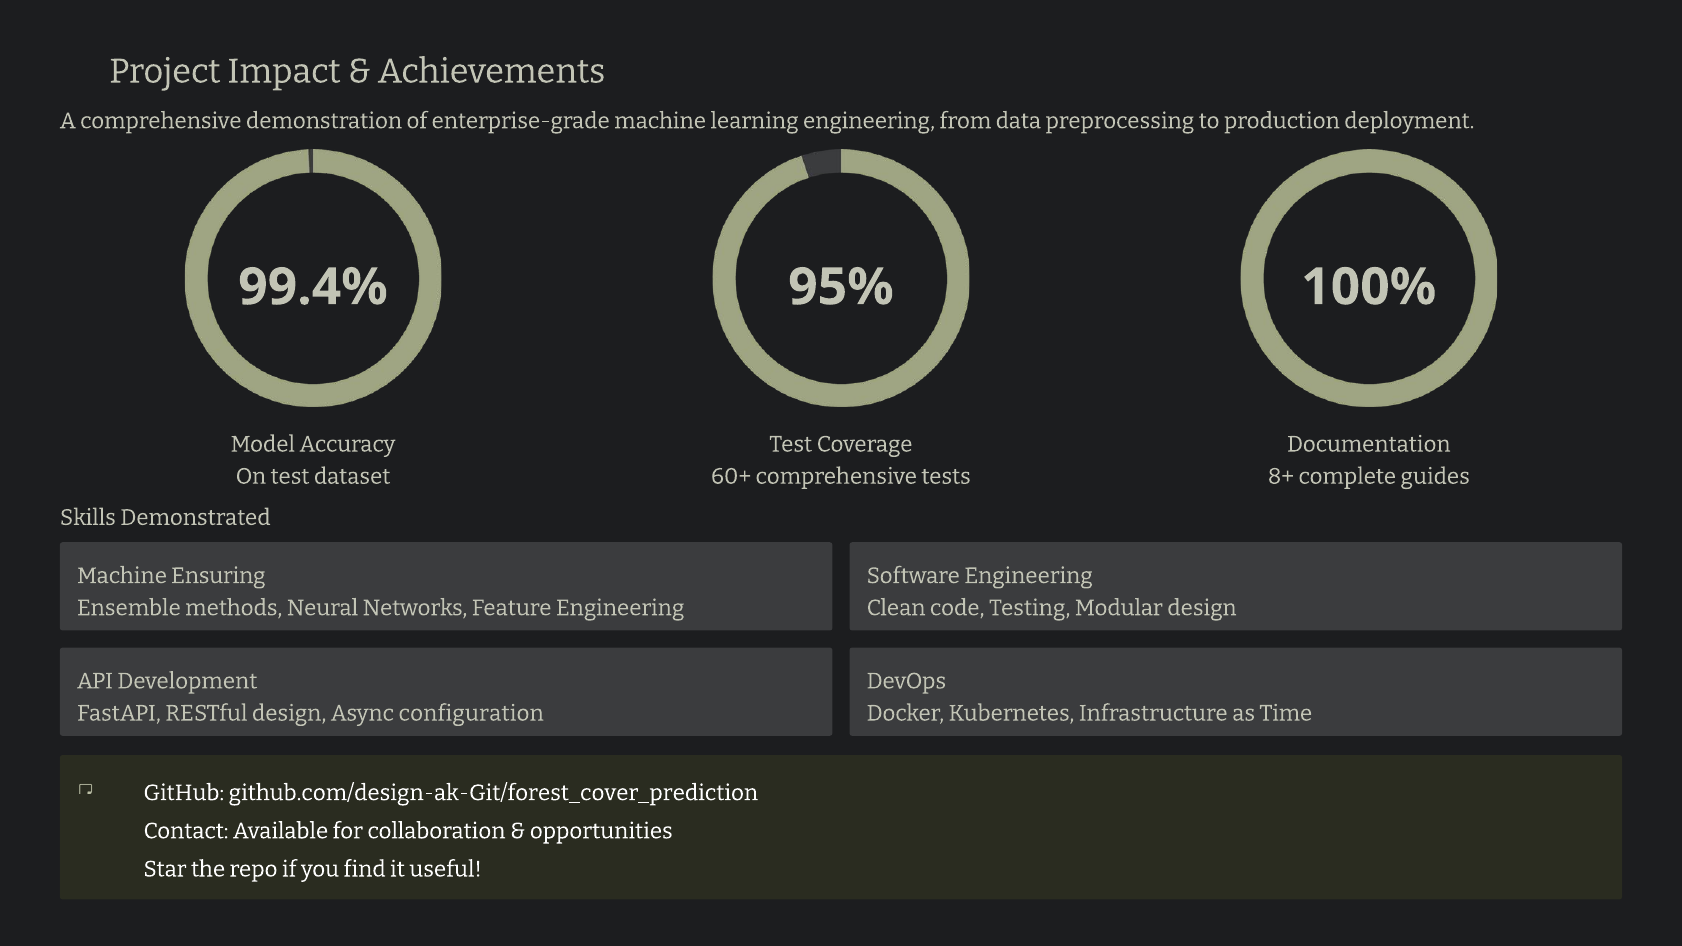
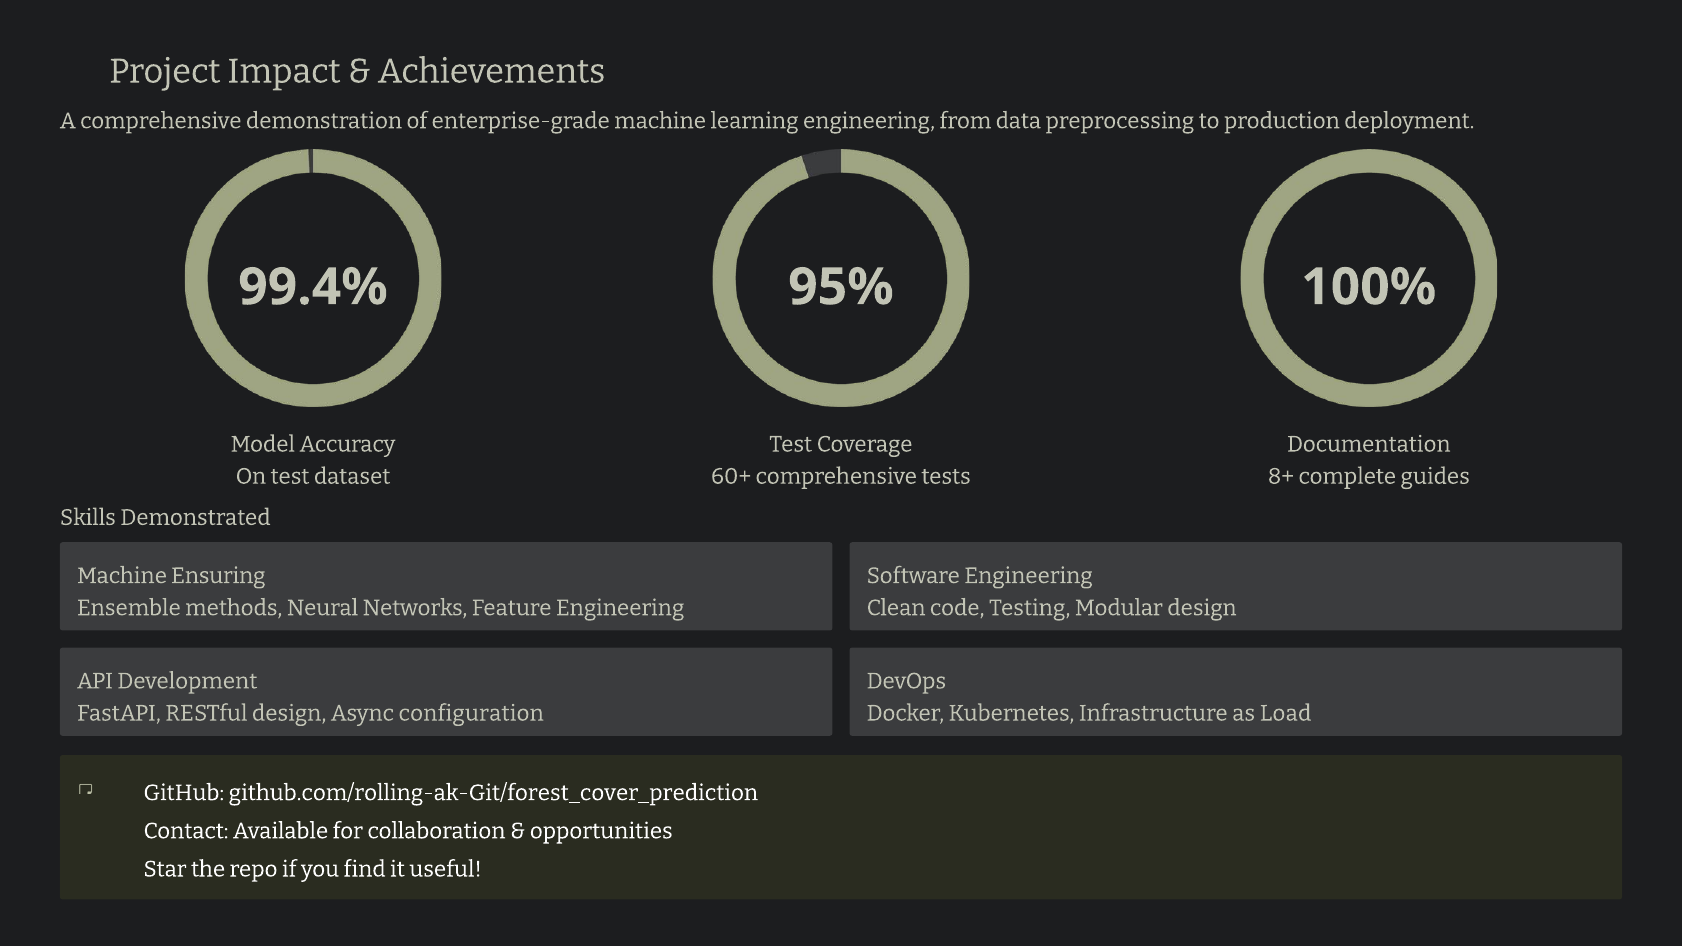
Time: Time -> Load
github.com/design-ak-Git/forest_cover_prediction: github.com/design-ak-Git/forest_cover_prediction -> github.com/rolling-ak-Git/forest_cover_prediction
